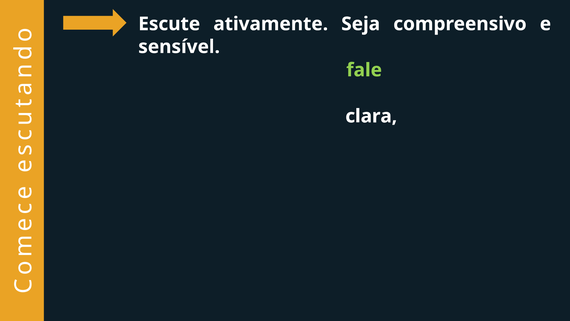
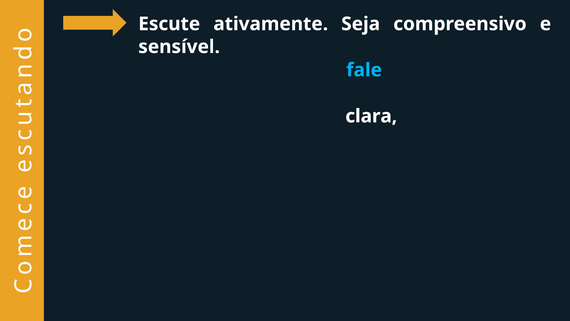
fale colour: light green -> light blue
